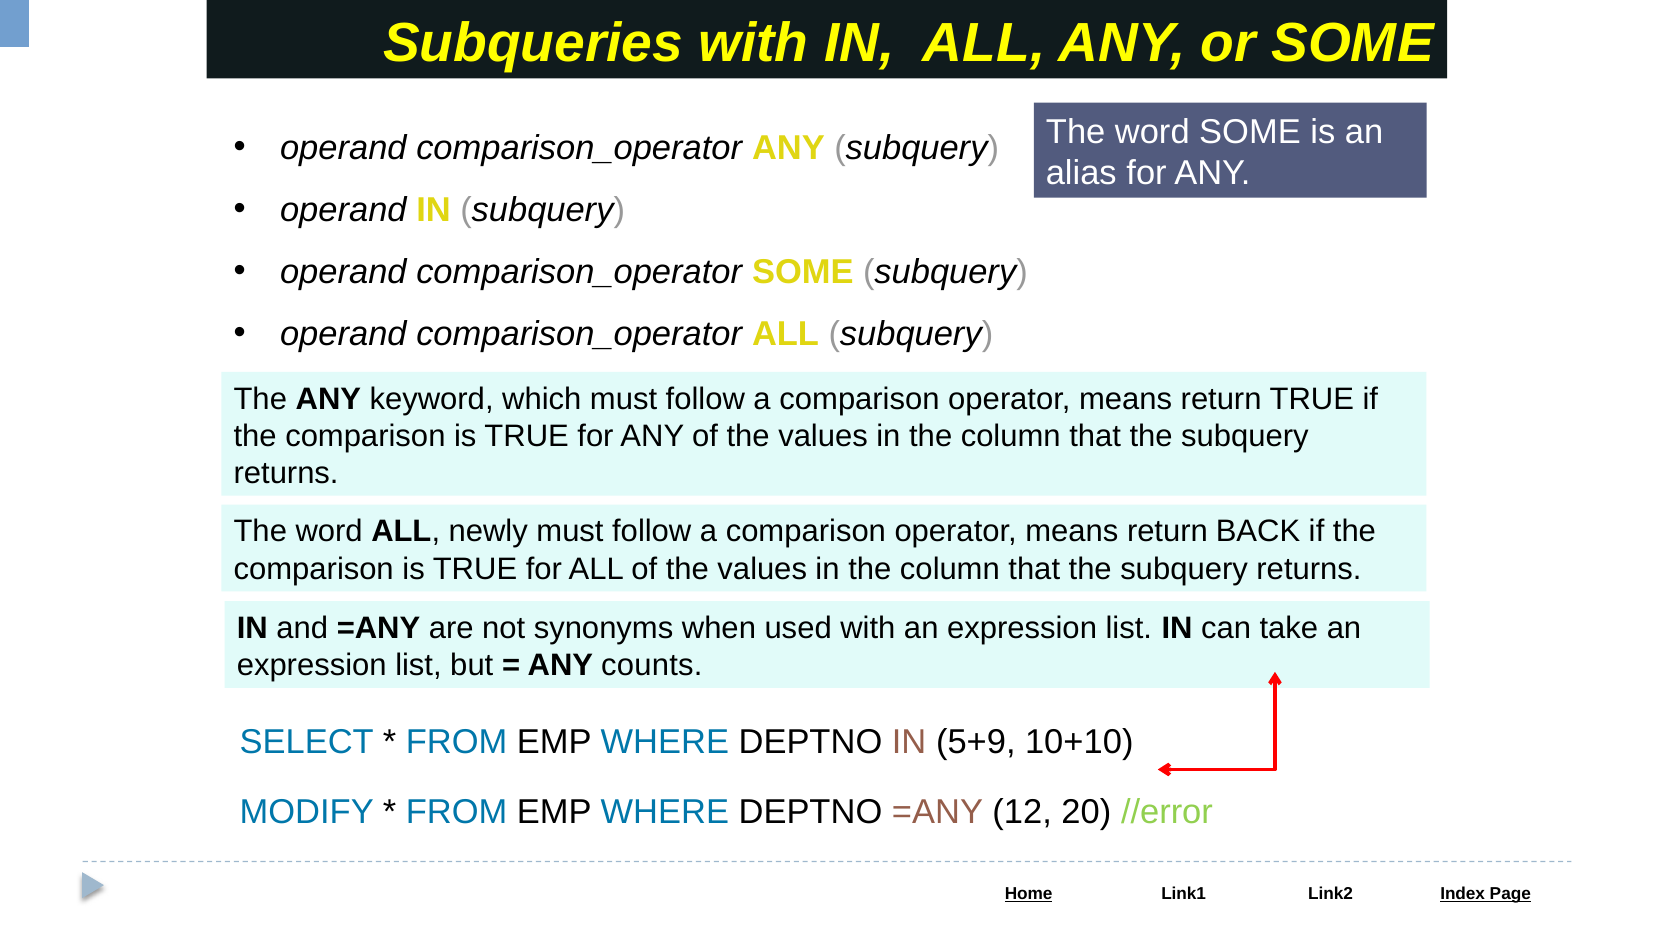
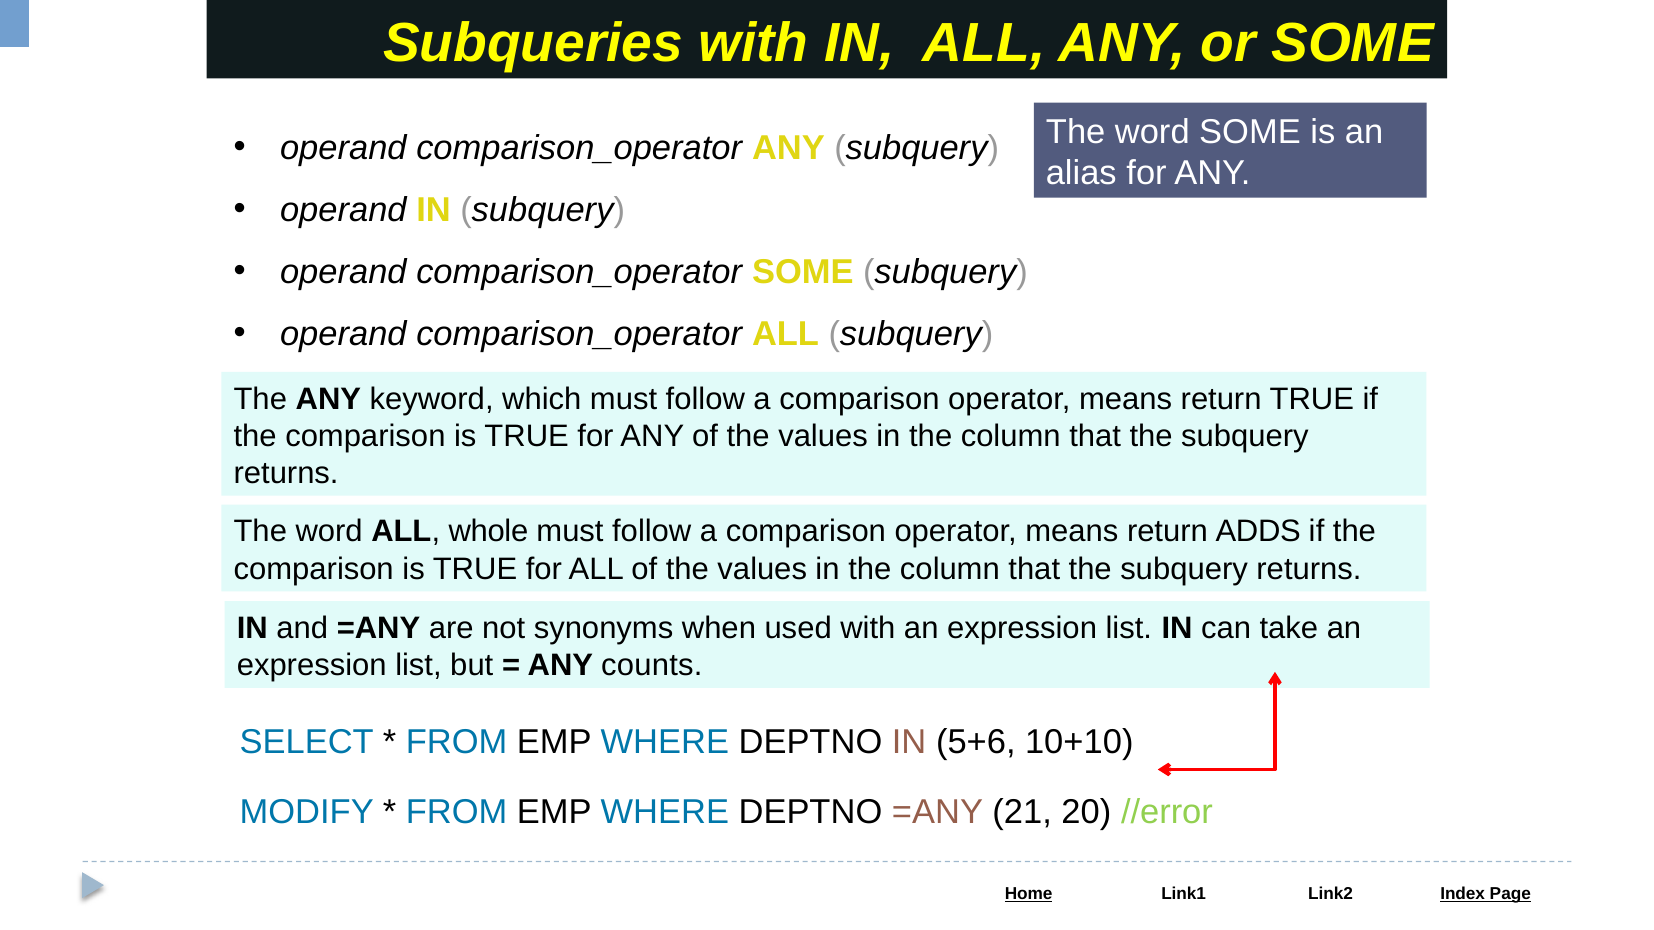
newly: newly -> whole
BACK: BACK -> ADDS
5+9: 5+9 -> 5+6
12: 12 -> 21
